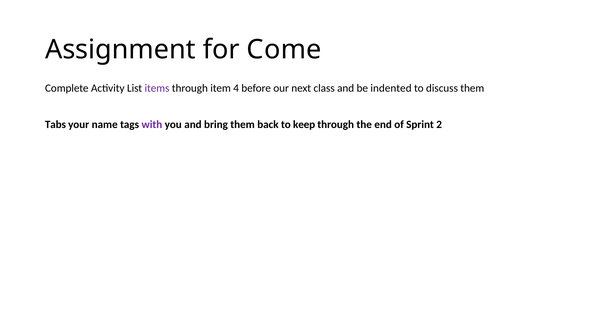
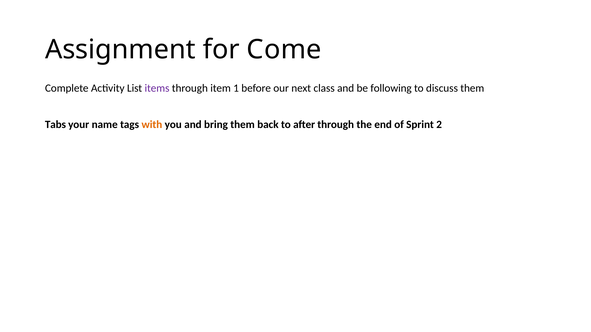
4: 4 -> 1
indented: indented -> following
with colour: purple -> orange
keep: keep -> after
